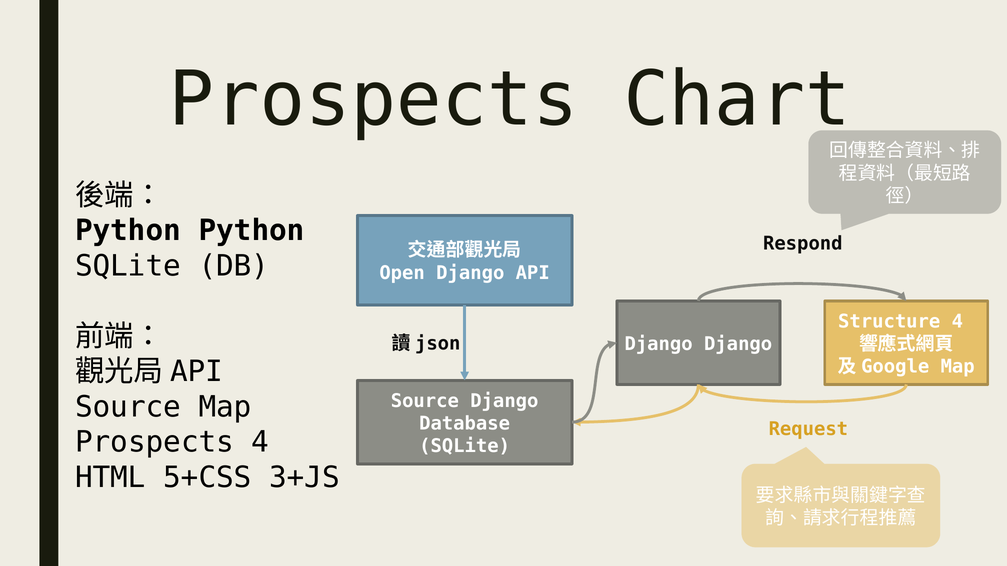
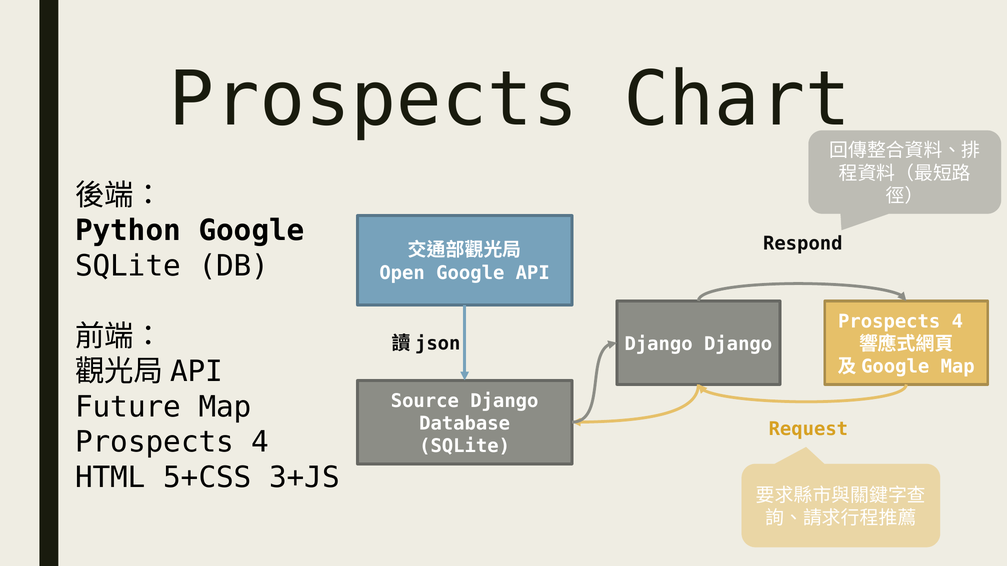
Python Python: Python -> Google
Open Django: Django -> Google
Structure at (889, 322): Structure -> Prospects
Source at (128, 407): Source -> Future
